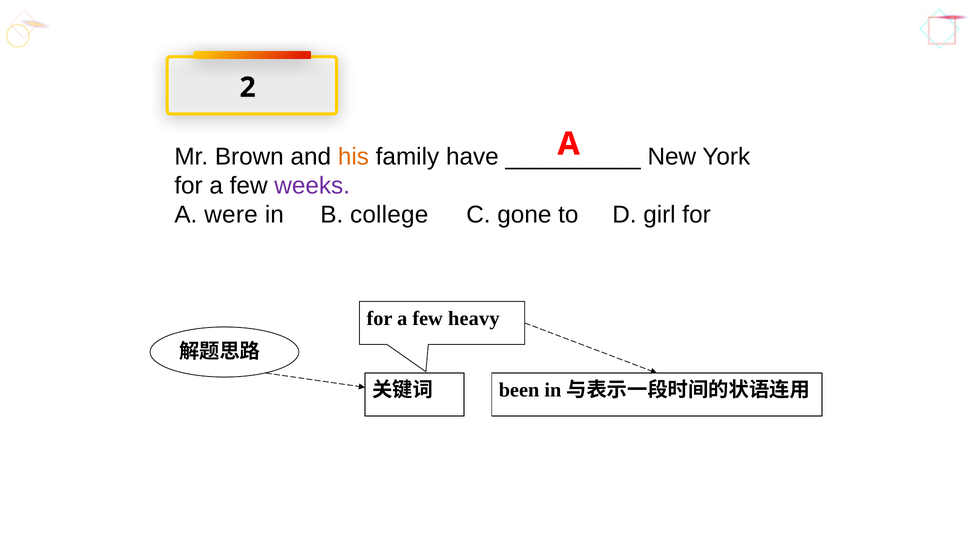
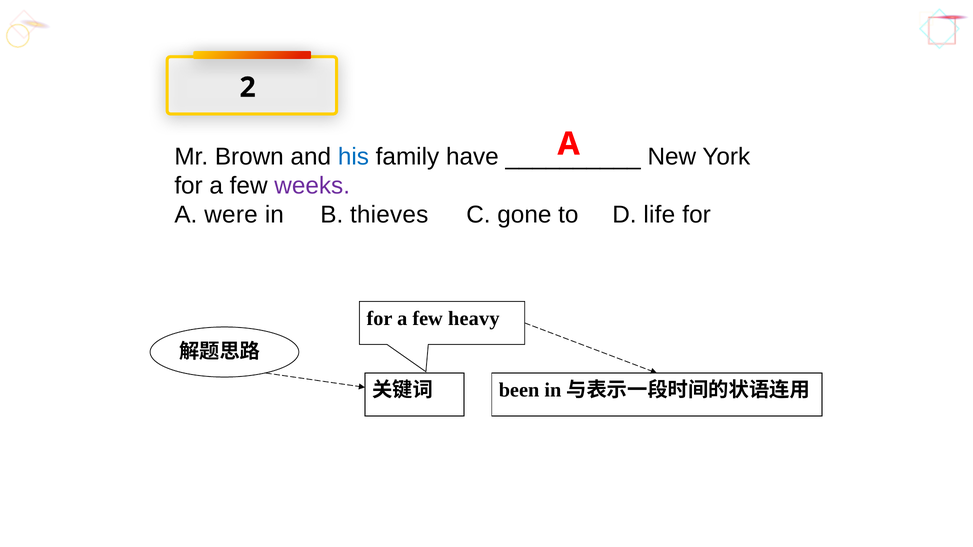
his colour: orange -> blue
college: college -> thieves
girl: girl -> life
